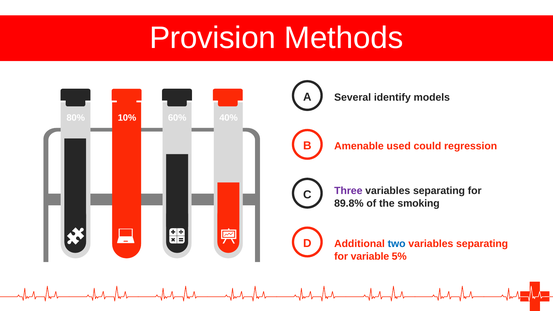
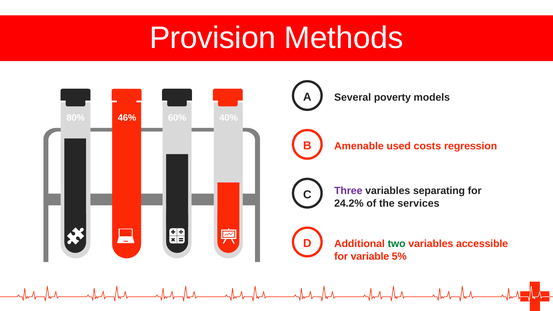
identify: identify -> poverty
10%: 10% -> 46%
could: could -> costs
89.8%: 89.8% -> 24.2%
smoking: smoking -> services
two colour: blue -> green
separating at (482, 244): separating -> accessible
